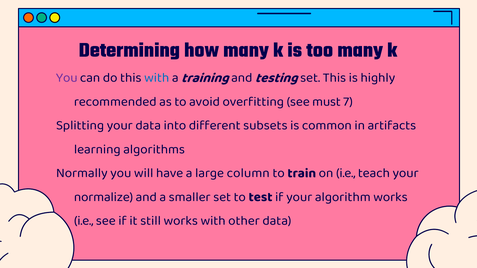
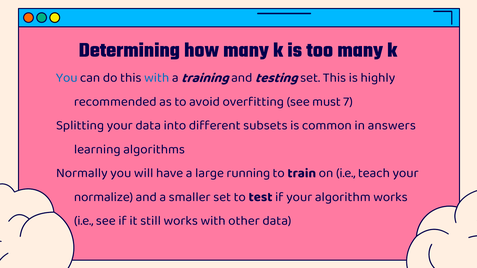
You at (67, 78) colour: purple -> blue
artifacts: artifacts -> answers
column: column -> running
